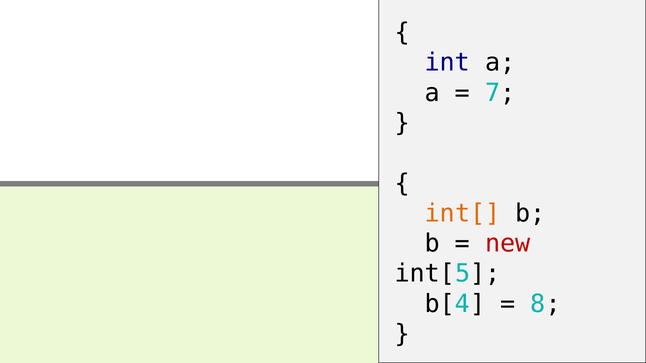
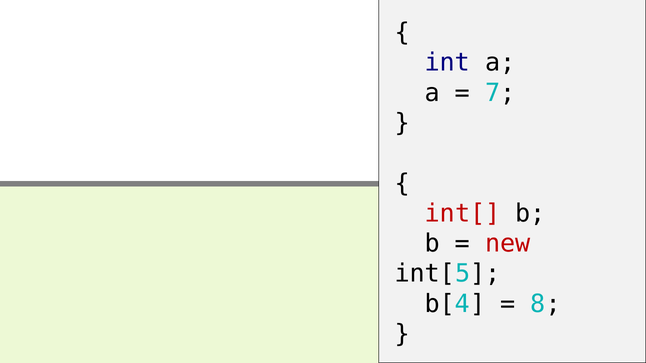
int[ colour: orange -> red
